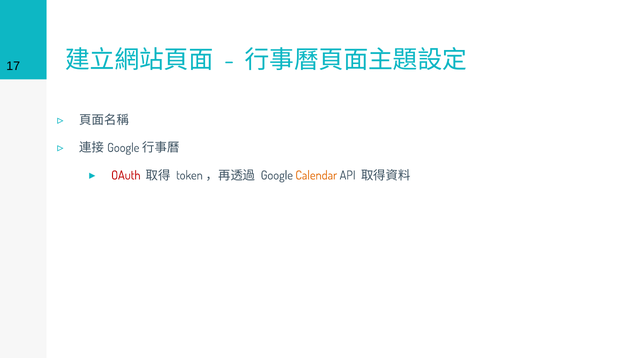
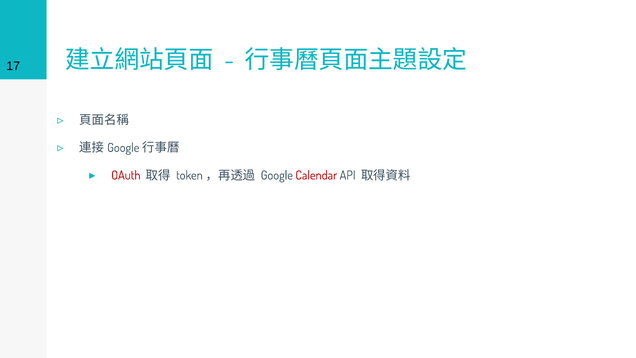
Calendar colour: orange -> red
